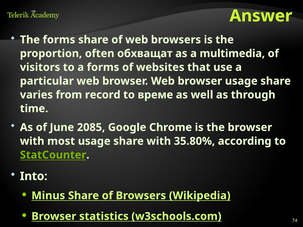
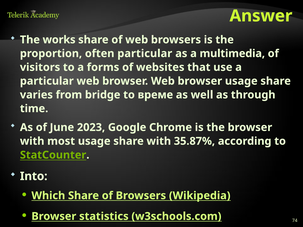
The forms: forms -> works
often обхващат: обхващат -> particular
record: record -> bridge
2085: 2085 -> 2023
35.80%: 35.80% -> 35.87%
Minus: Minus -> Which
